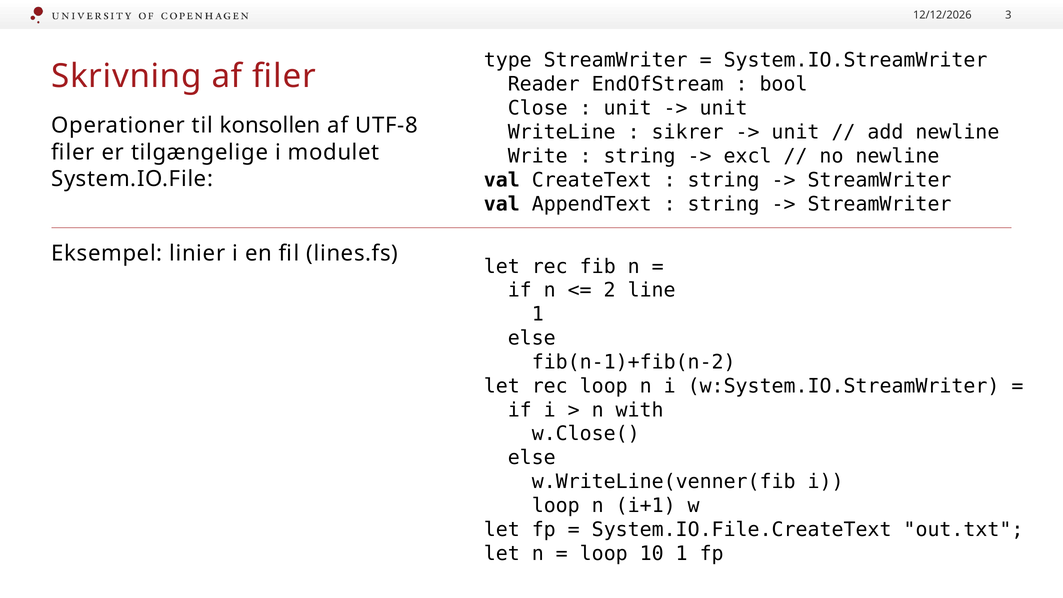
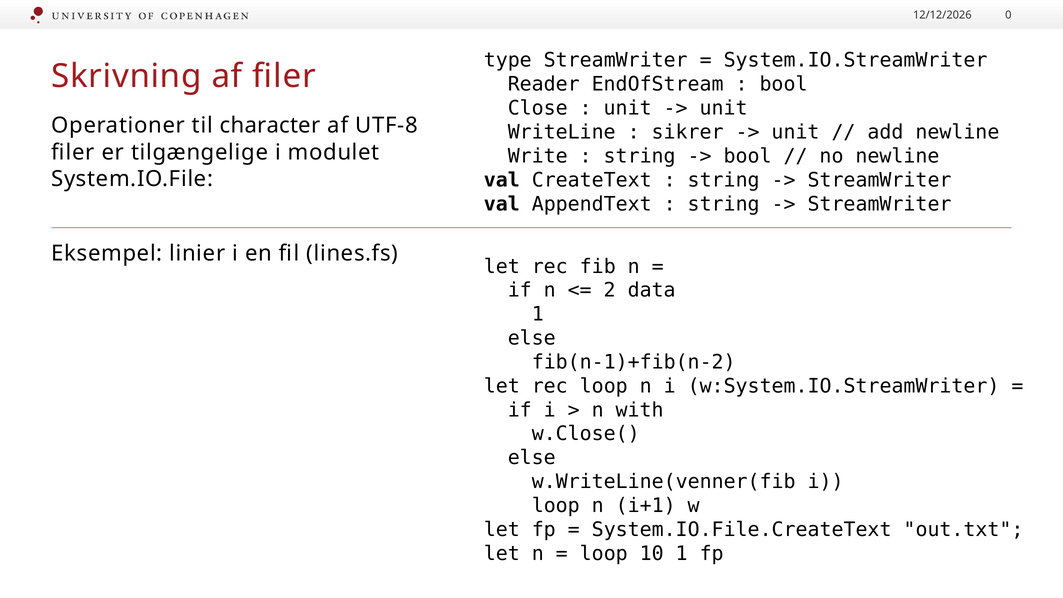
3: 3 -> 0
konsollen: konsollen -> character
excl at (748, 156): excl -> bool
line: line -> data
